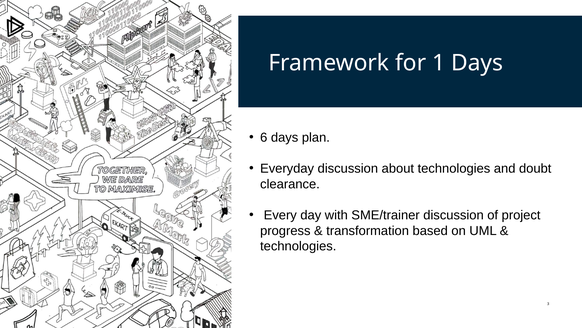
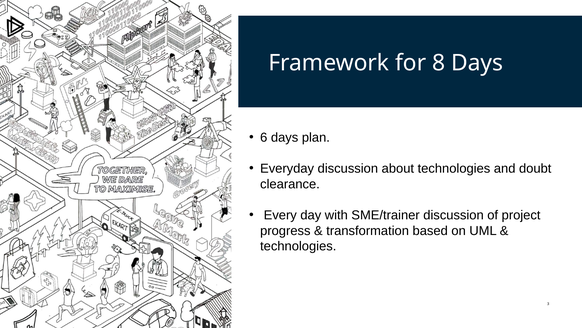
1: 1 -> 8
